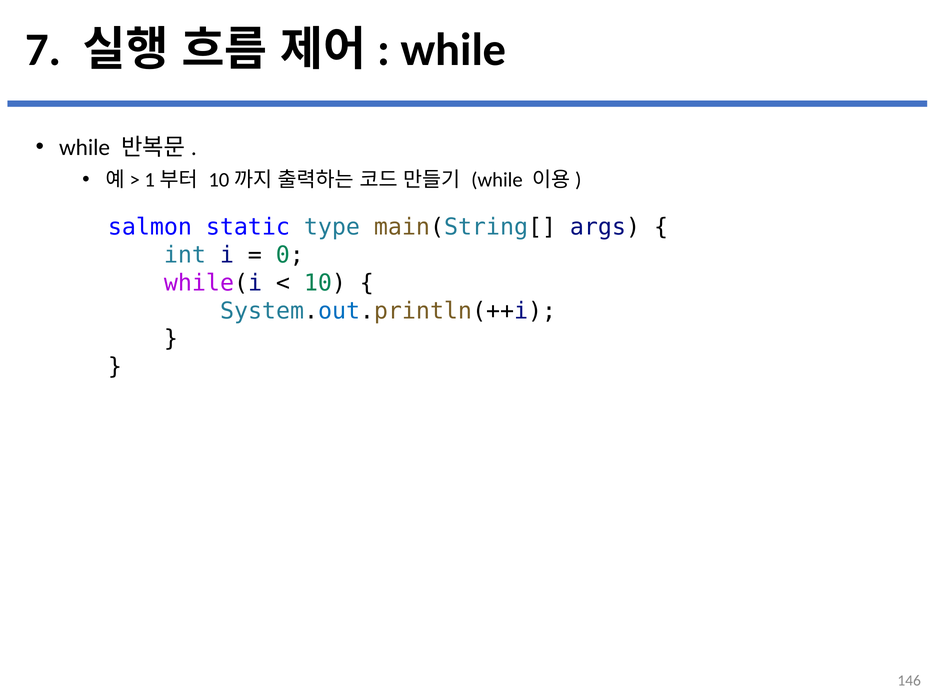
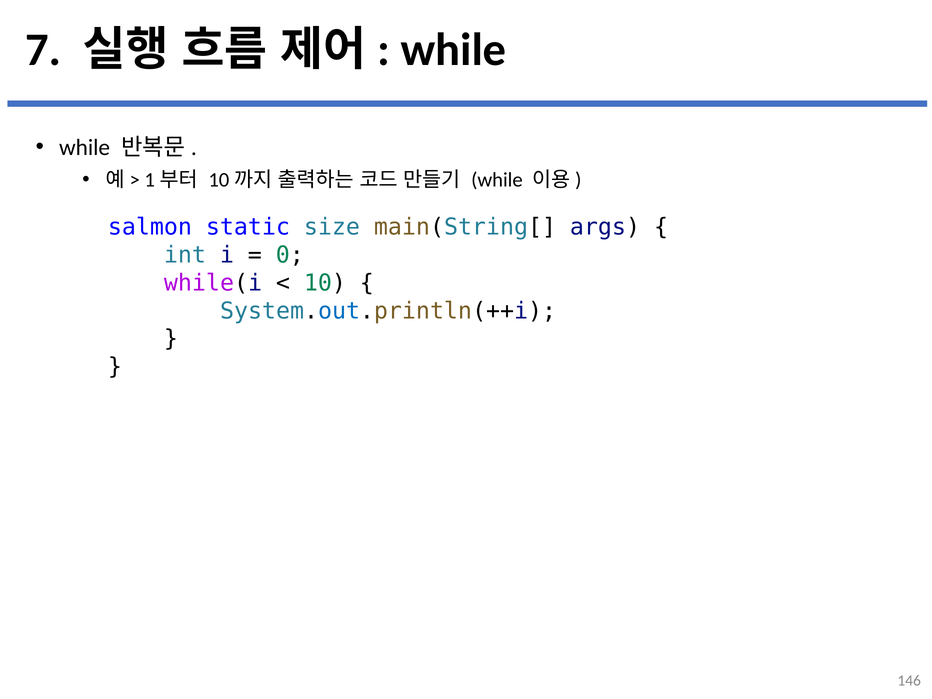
type: type -> size
